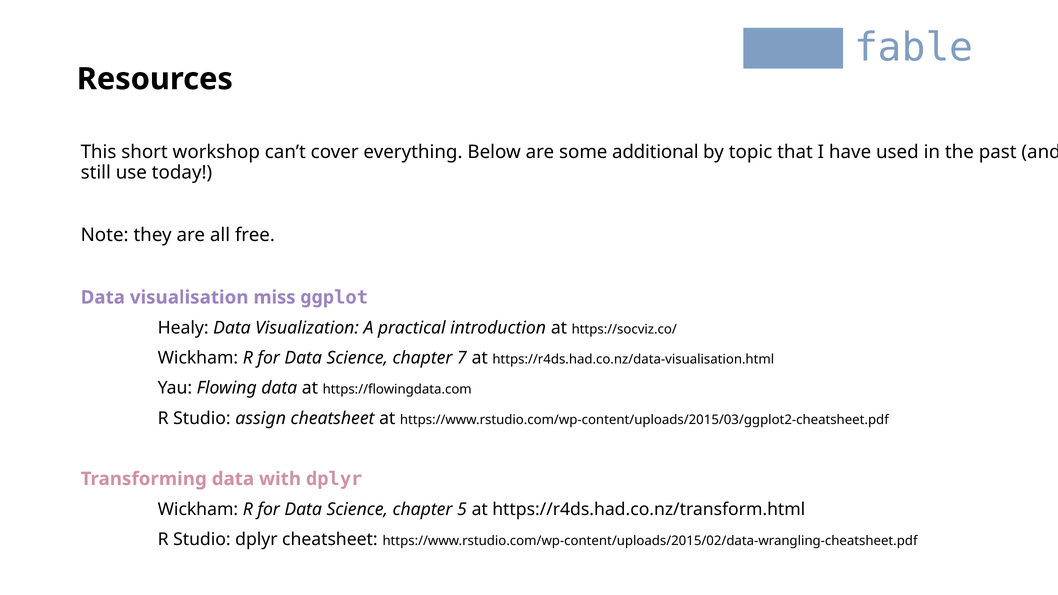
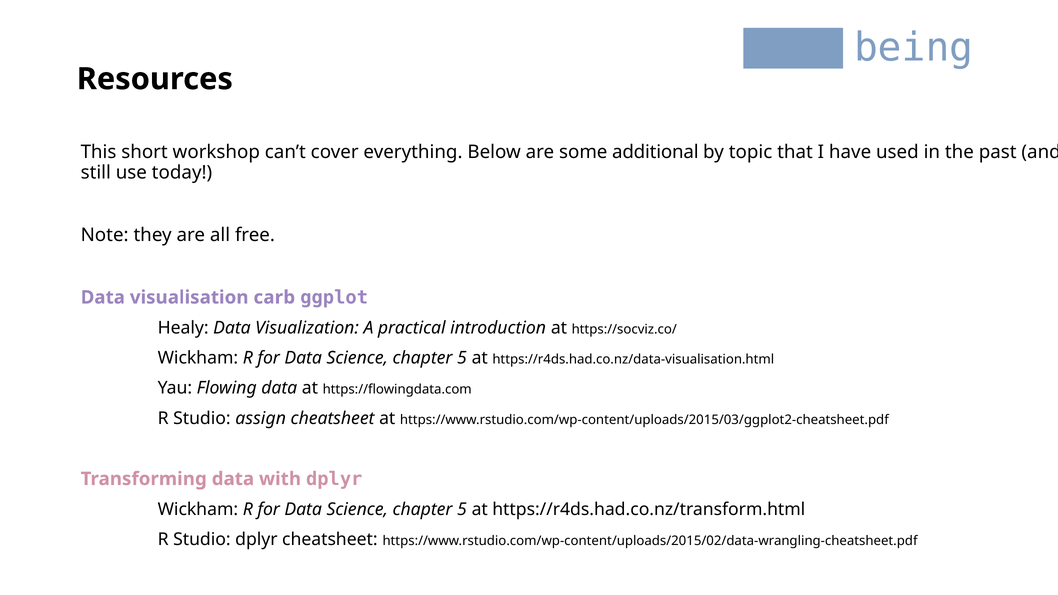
fable: fable -> being
miss: miss -> carb
7 at (462, 358): 7 -> 5
